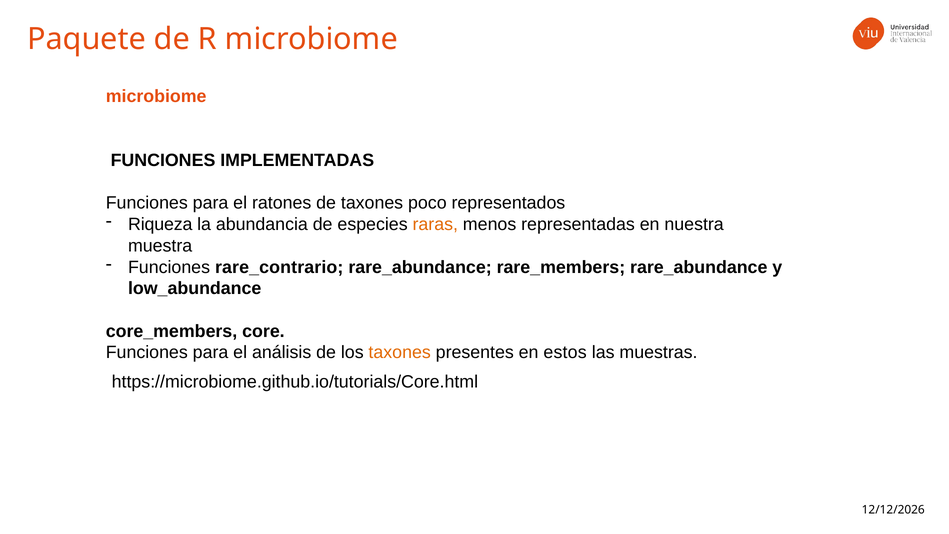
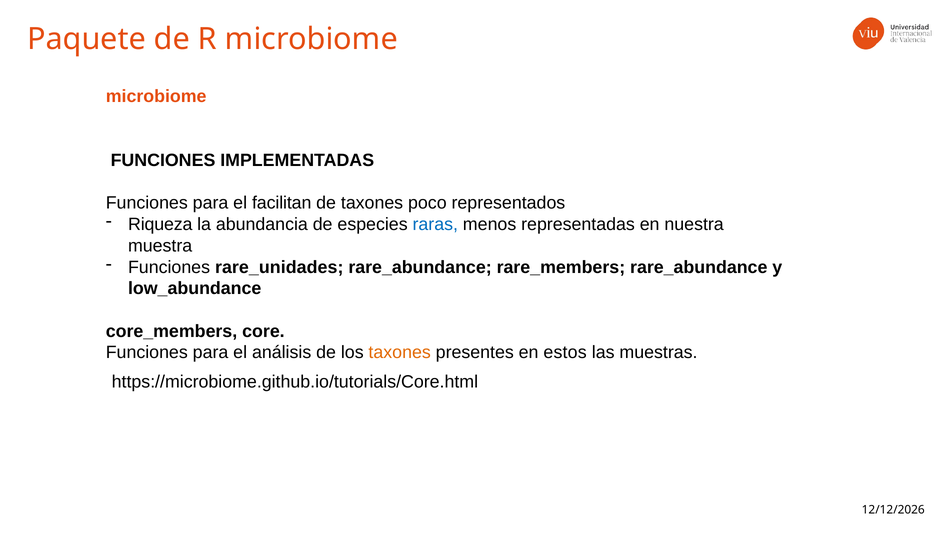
ratones: ratones -> facilitan
raras colour: orange -> blue
rare_contrario: rare_contrario -> rare_unidades
